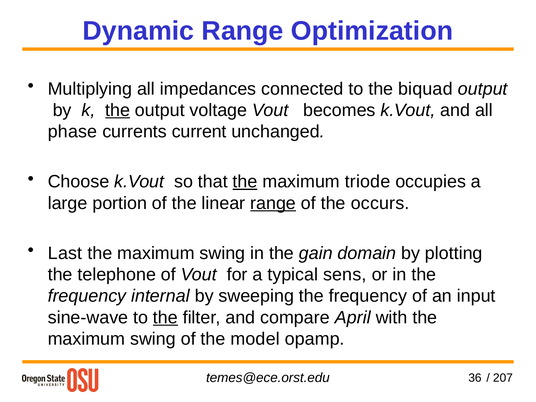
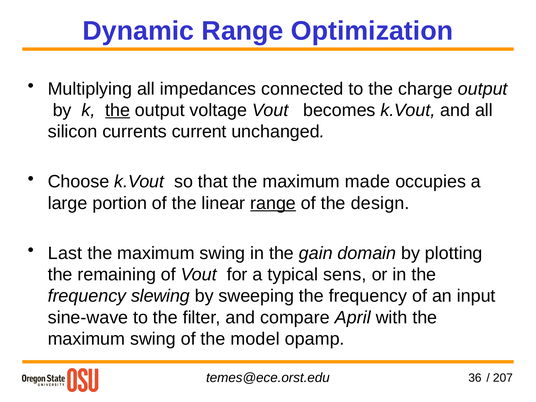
biquad: biquad -> charge
phase: phase -> silicon
the at (245, 182) underline: present -> none
triode: triode -> made
occurs: occurs -> design
telephone: telephone -> remaining
internal: internal -> slewing
the at (165, 317) underline: present -> none
